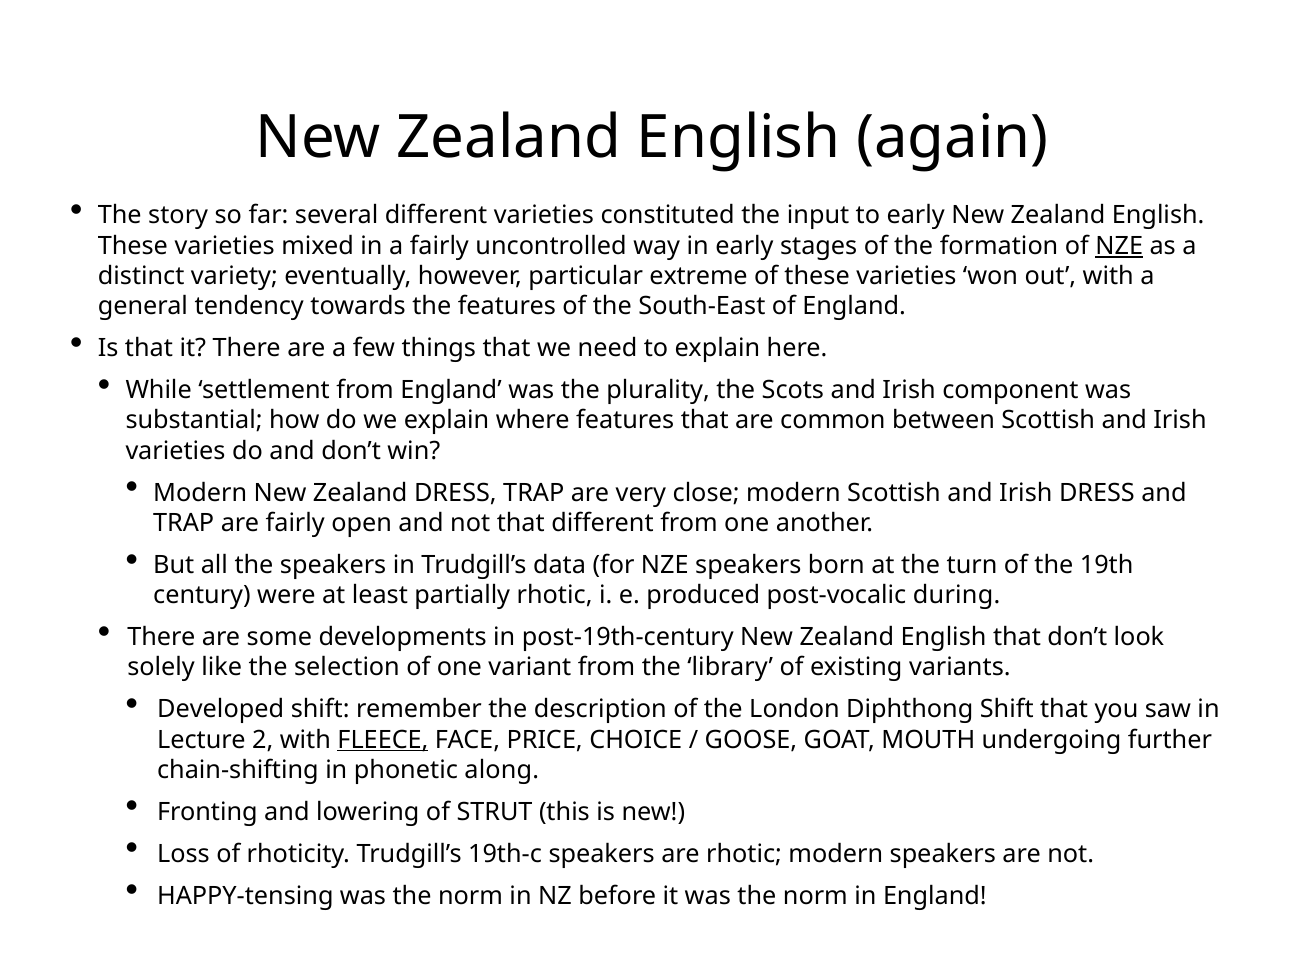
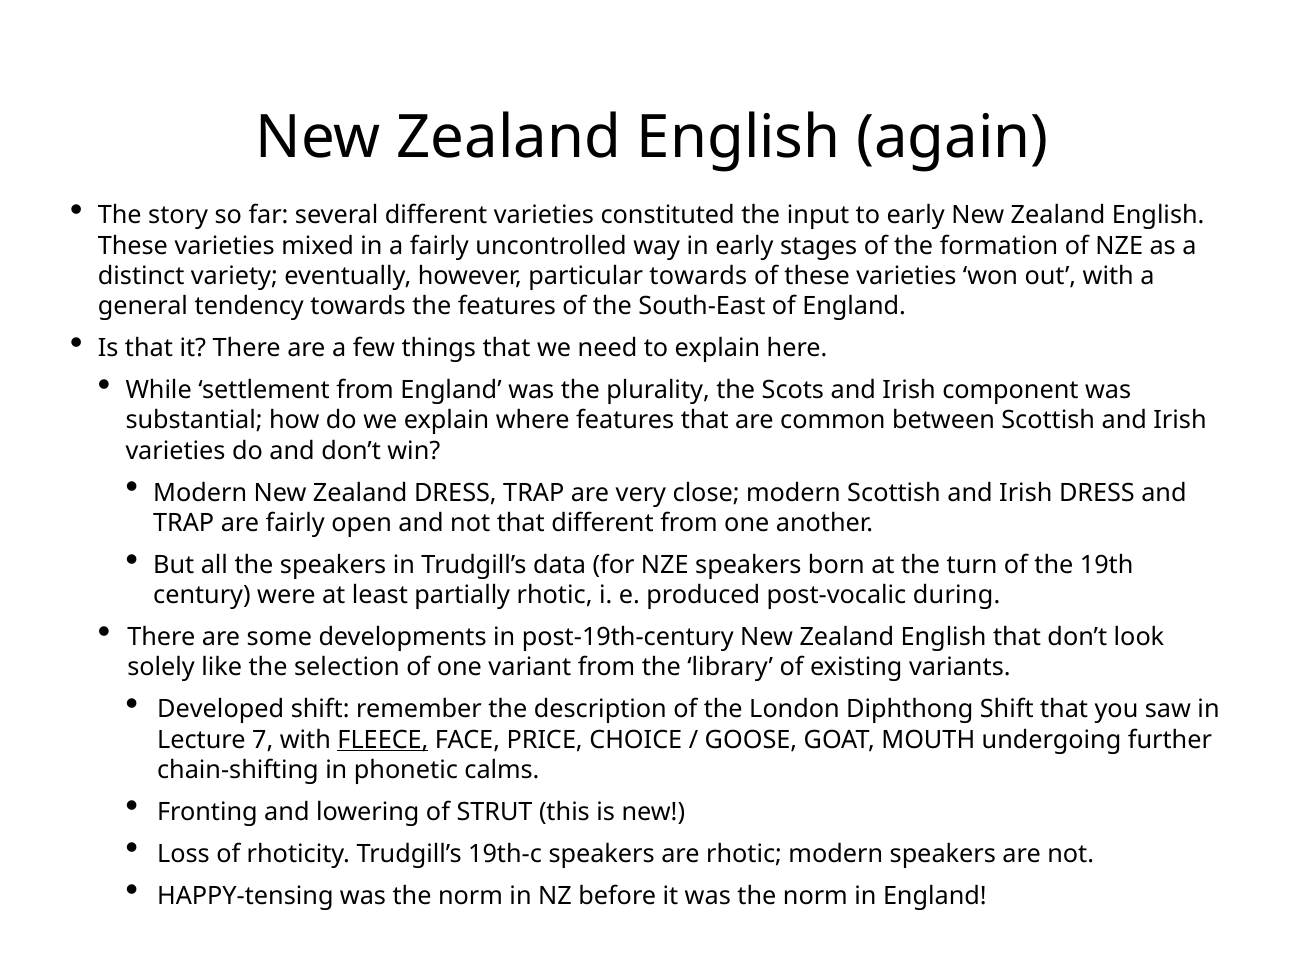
NZE at (1119, 246) underline: present -> none
particular extreme: extreme -> towards
2: 2 -> 7
along: along -> calms
